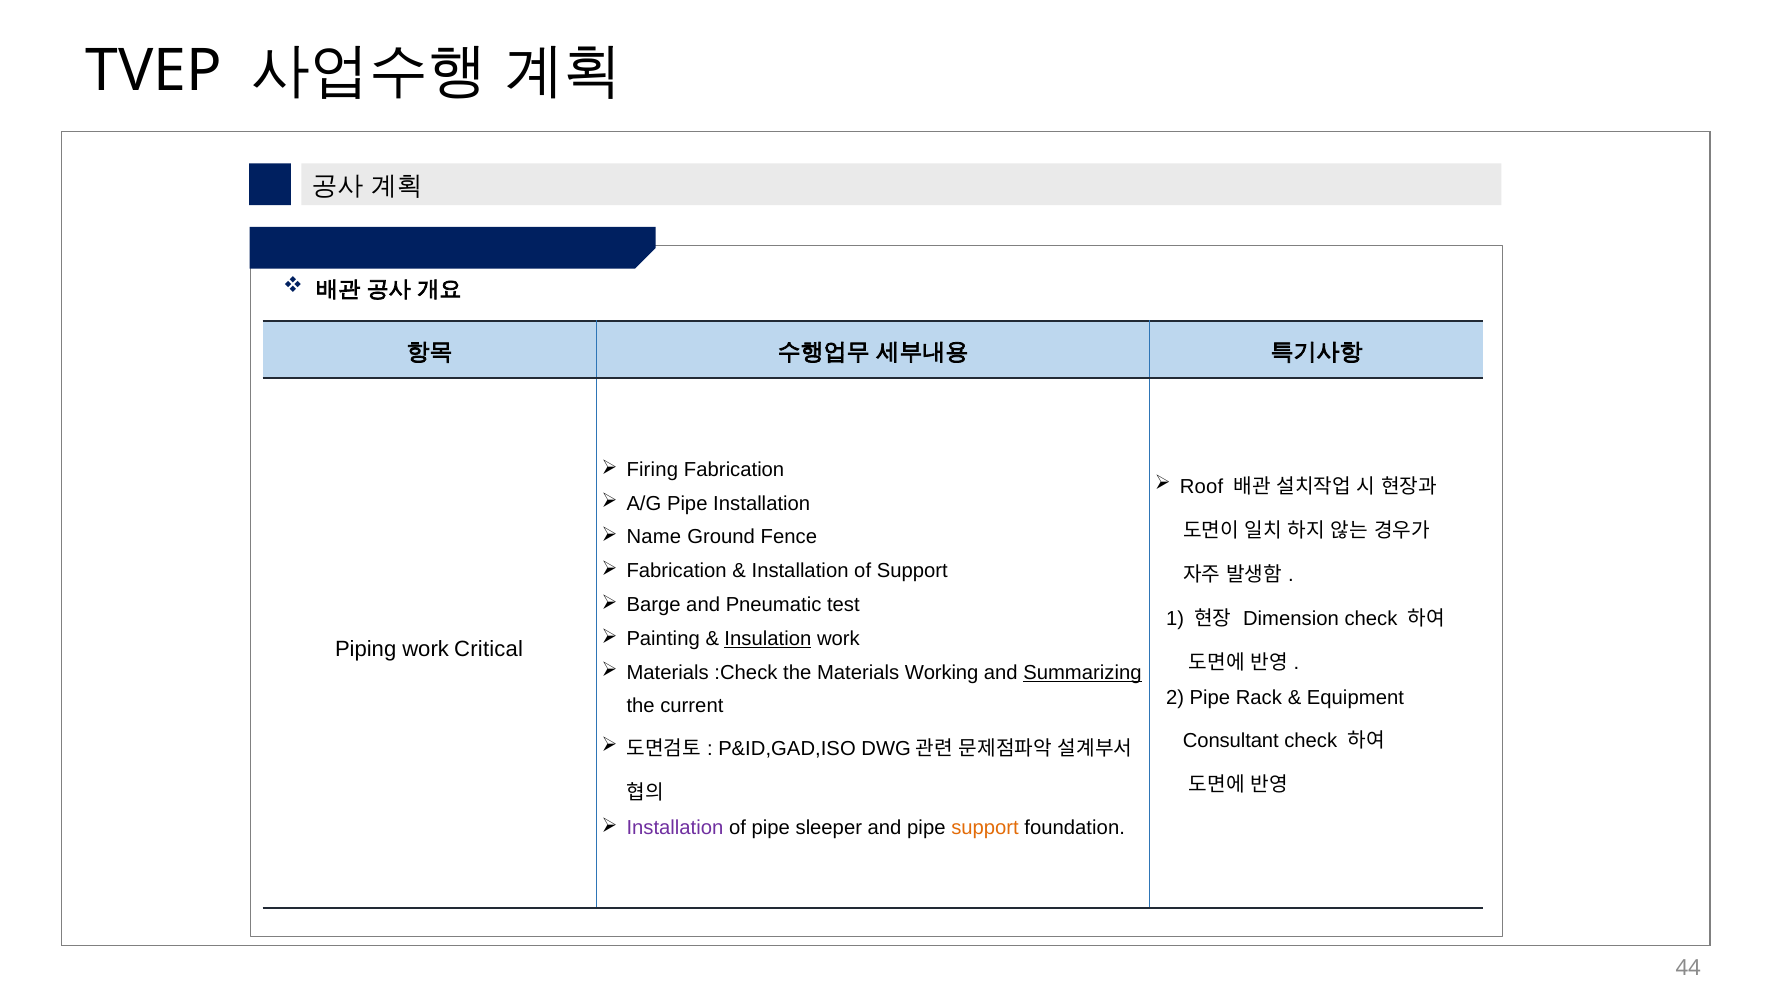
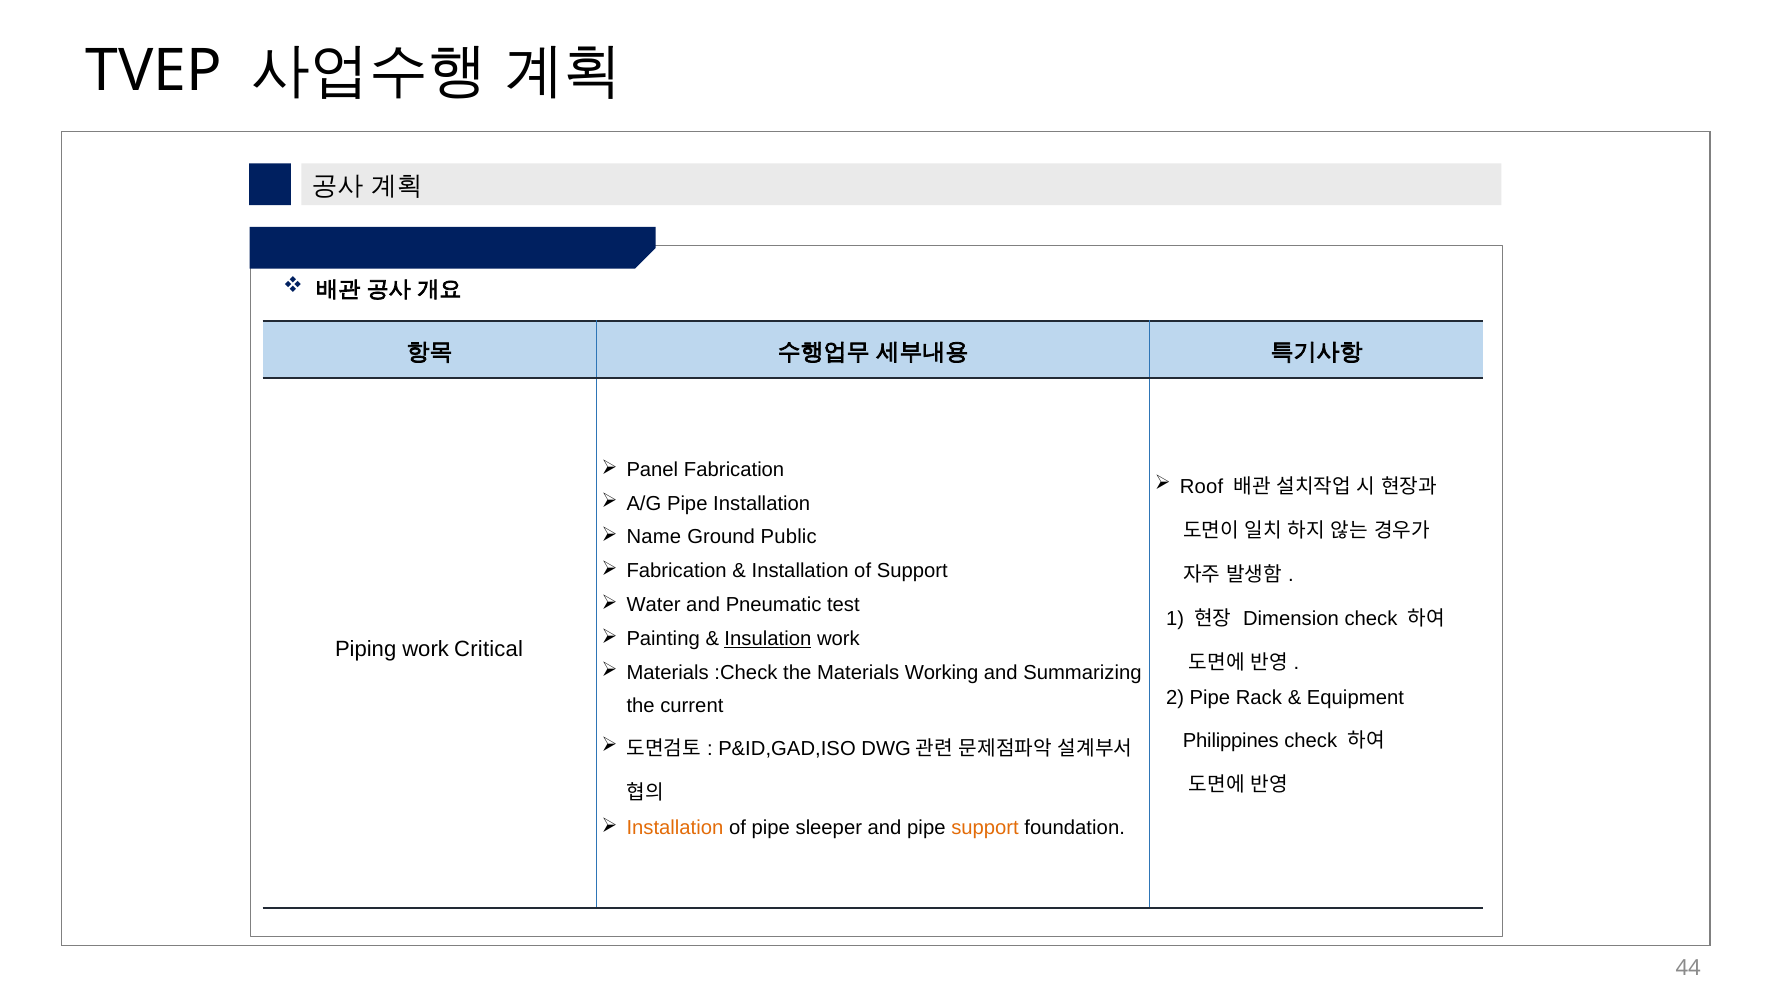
Firing: Firing -> Panel
Fence: Fence -> Public
Barge: Barge -> Water
Summarizing underline: present -> none
Consultant: Consultant -> Philippines
Installation at (675, 828) colour: purple -> orange
